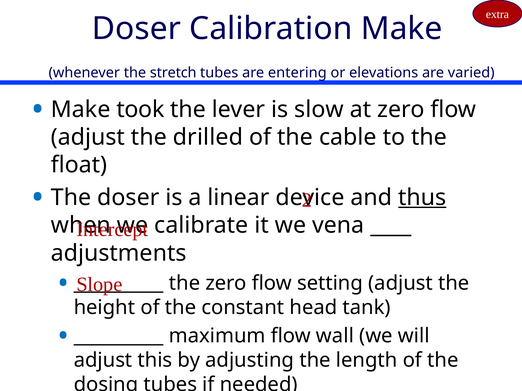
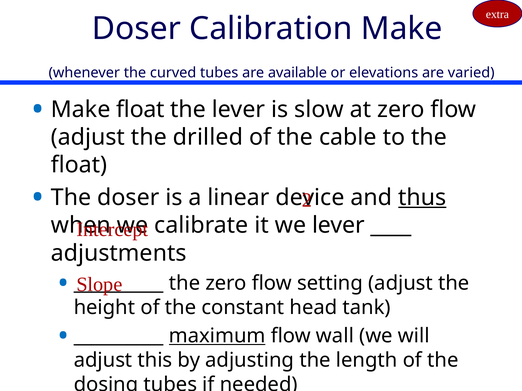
stretch: stretch -> curved
entering: entering -> available
Make took: took -> float
we vena: vena -> lever
maximum underline: none -> present
